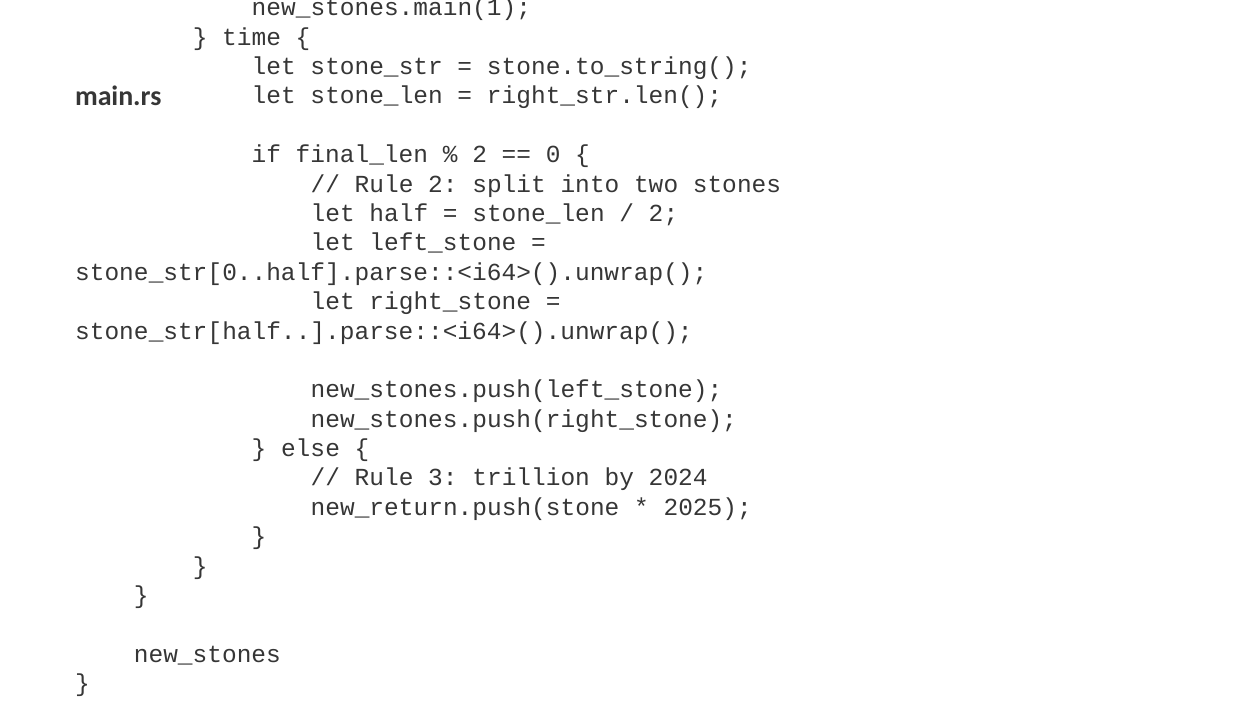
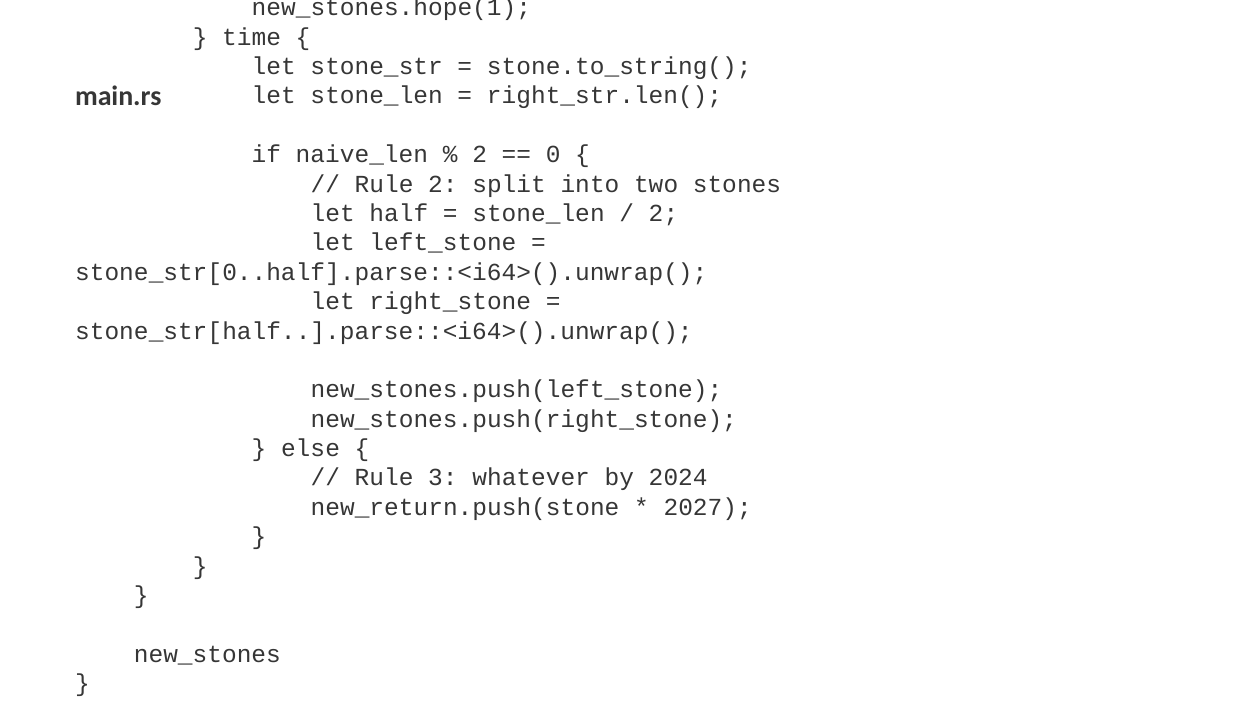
new_stones.main(1: new_stones.main(1 -> new_stones.hope(1
final_len: final_len -> naive_len
trillion: trillion -> whatever
2025: 2025 -> 2027
